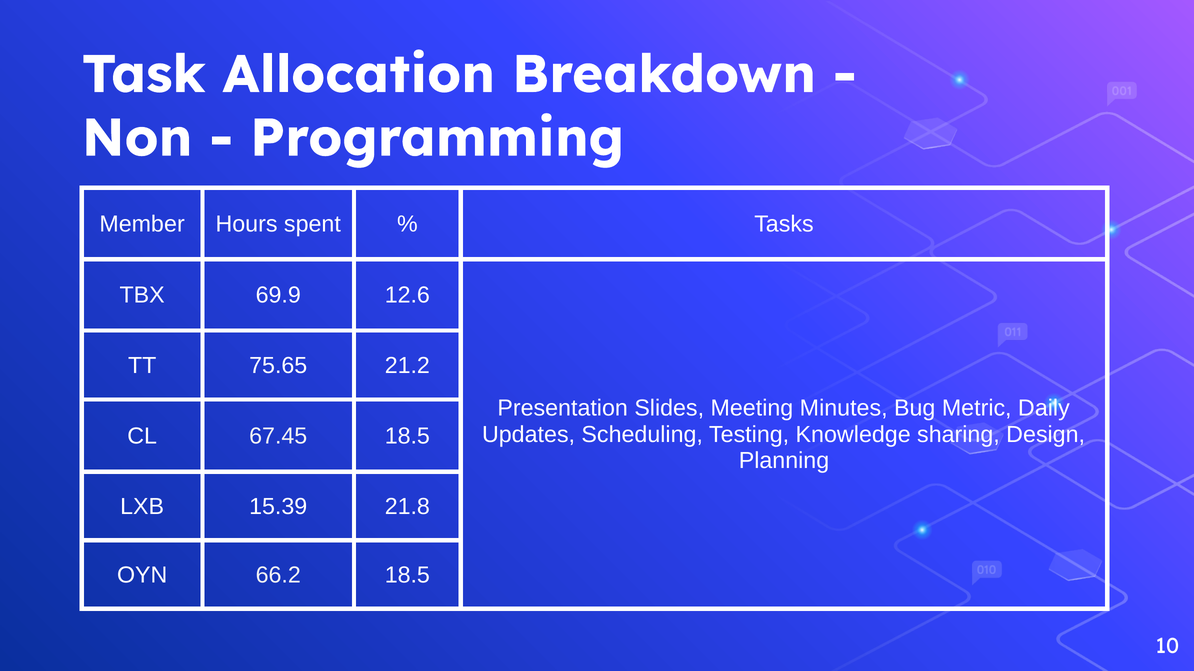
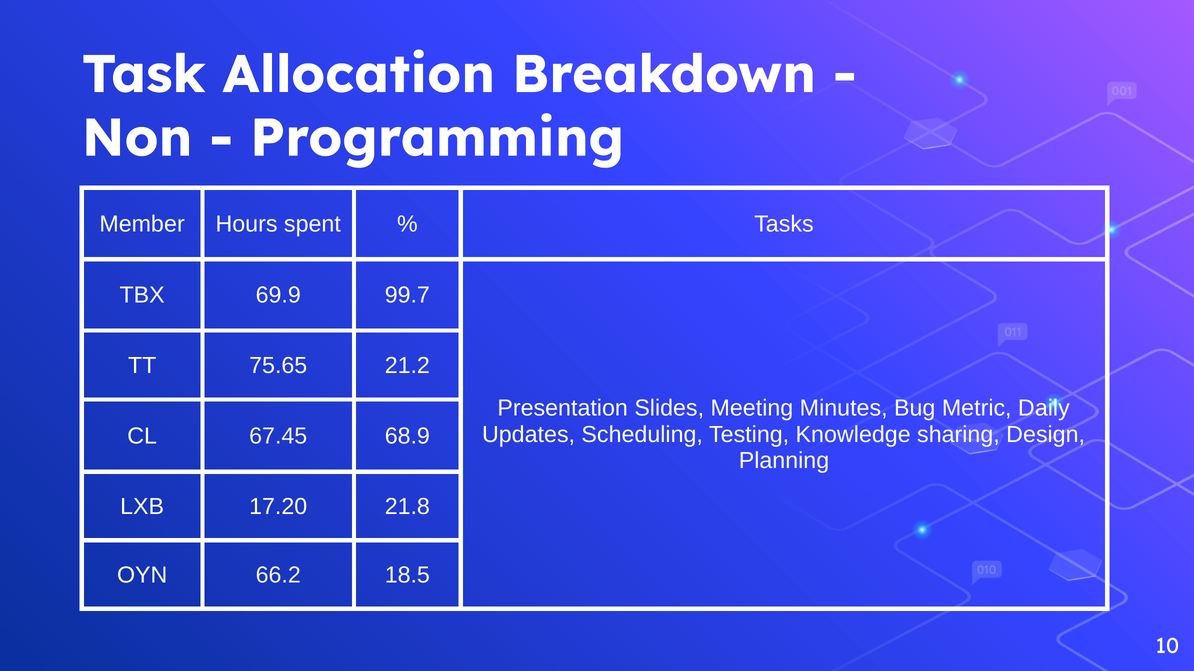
12.6: 12.6 -> 99.7
67.45 18.5: 18.5 -> 68.9
15.39: 15.39 -> 17.20
